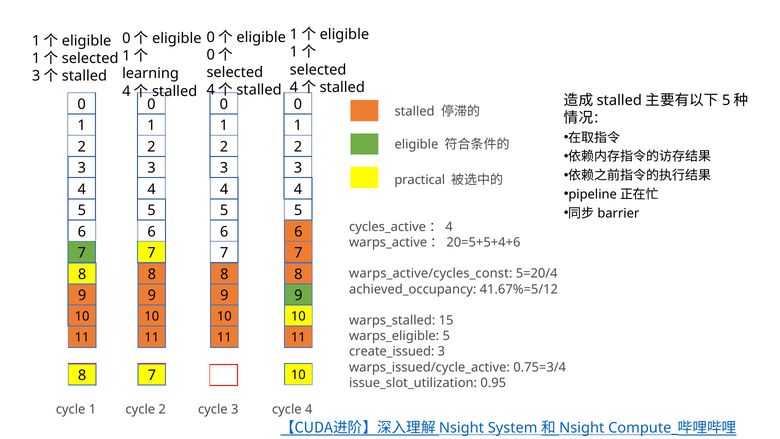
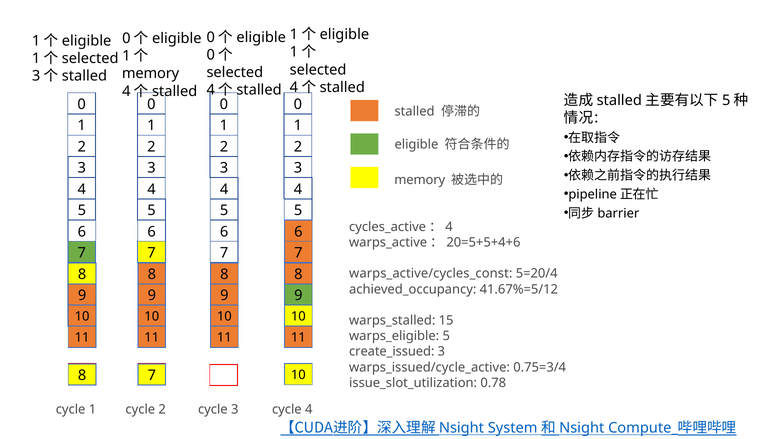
learning at (151, 74): learning -> memory
practical at (420, 180): practical -> memory
0.95: 0.95 -> 0.78
